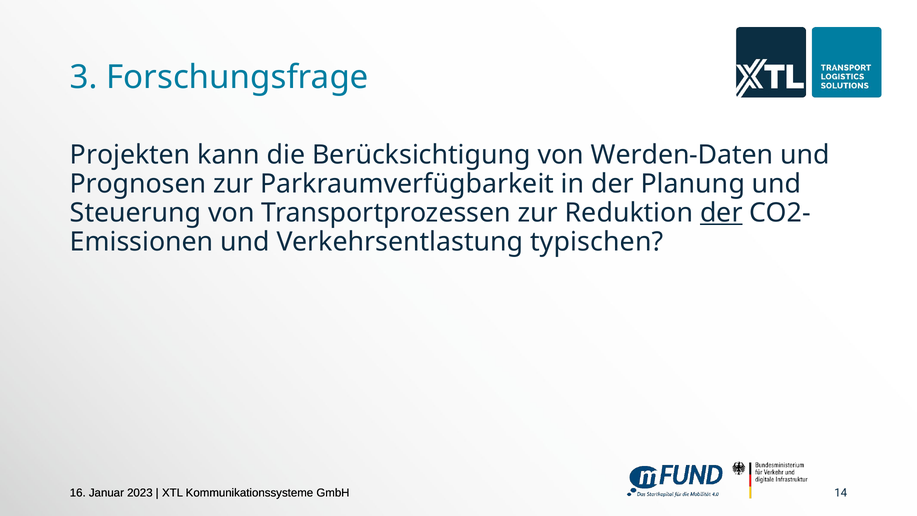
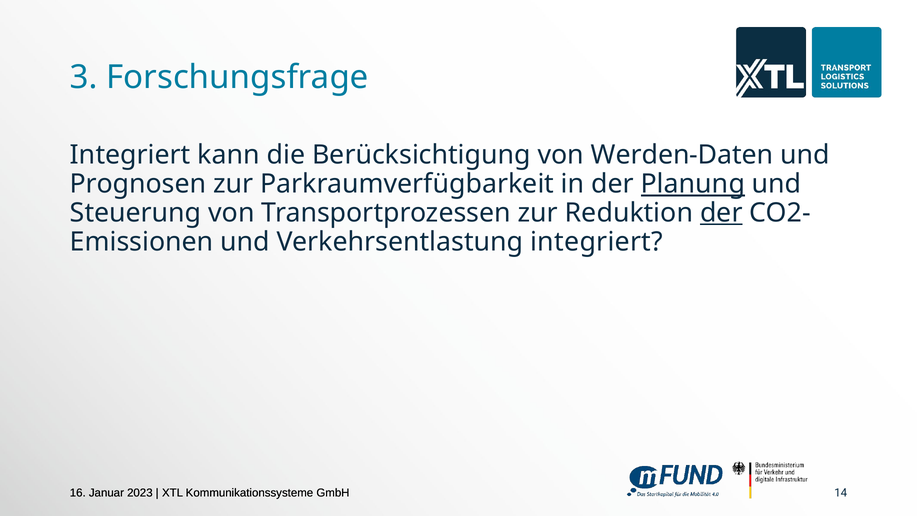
Projekten at (130, 155): Projekten -> Integriert
Planung underline: none -> present
Verkehrsentlastung typischen: typischen -> integriert
